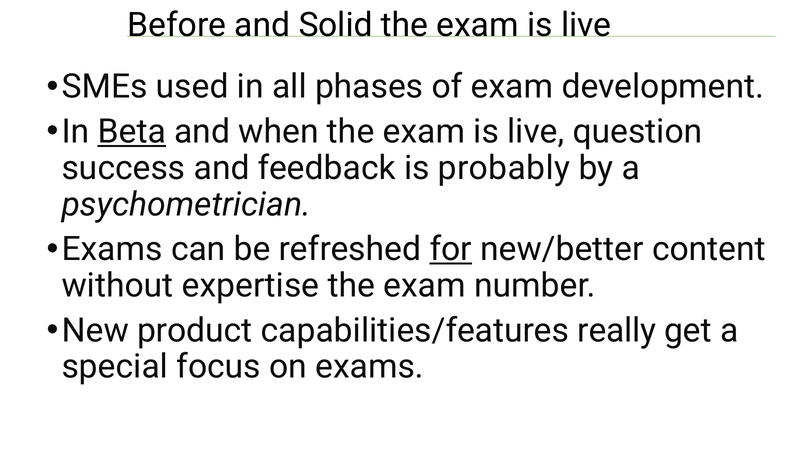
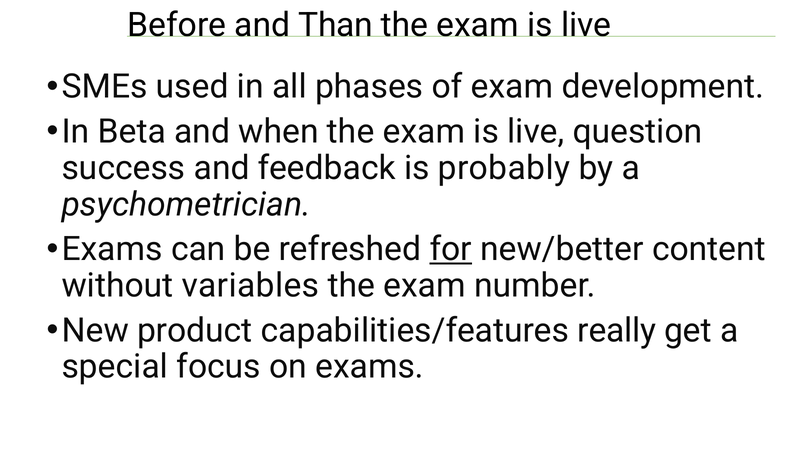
Solid: Solid -> Than
Beta underline: present -> none
expertise: expertise -> variables
